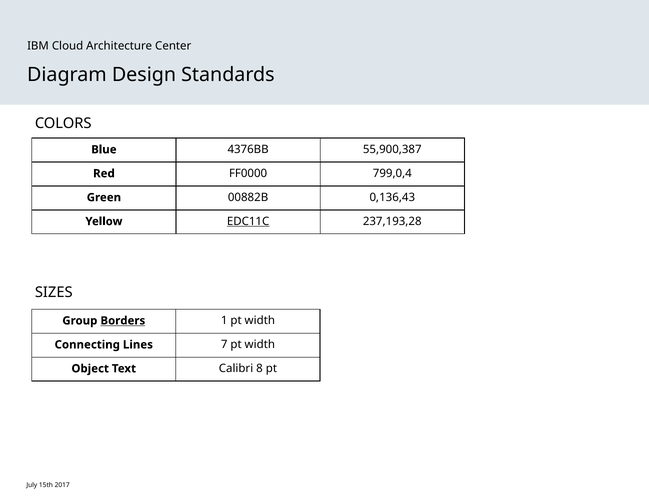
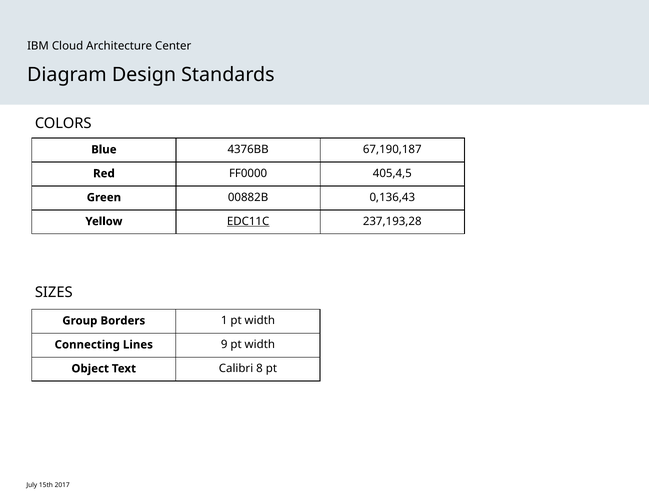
55,900,387: 55,900,387 -> 67,190,187
799,0,4: 799,0,4 -> 405,4,5
Borders underline: present -> none
7: 7 -> 9
